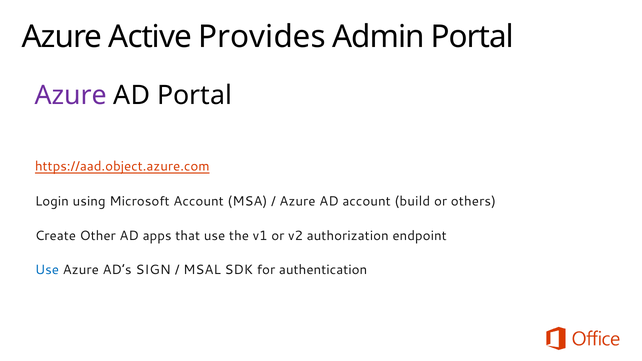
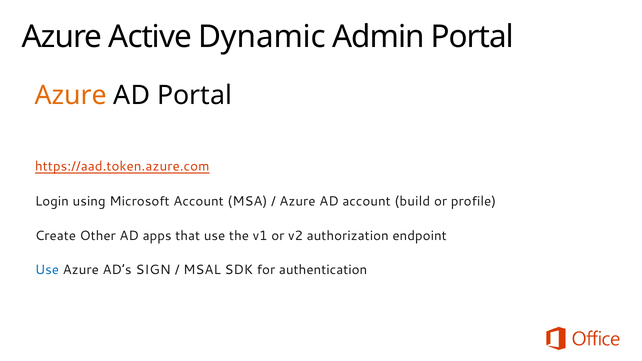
Provides: Provides -> Dynamic
Azure at (71, 95) colour: purple -> orange
https://aad.object.azure.com: https://aad.object.azure.com -> https://aad.token.azure.com
others: others -> profile
